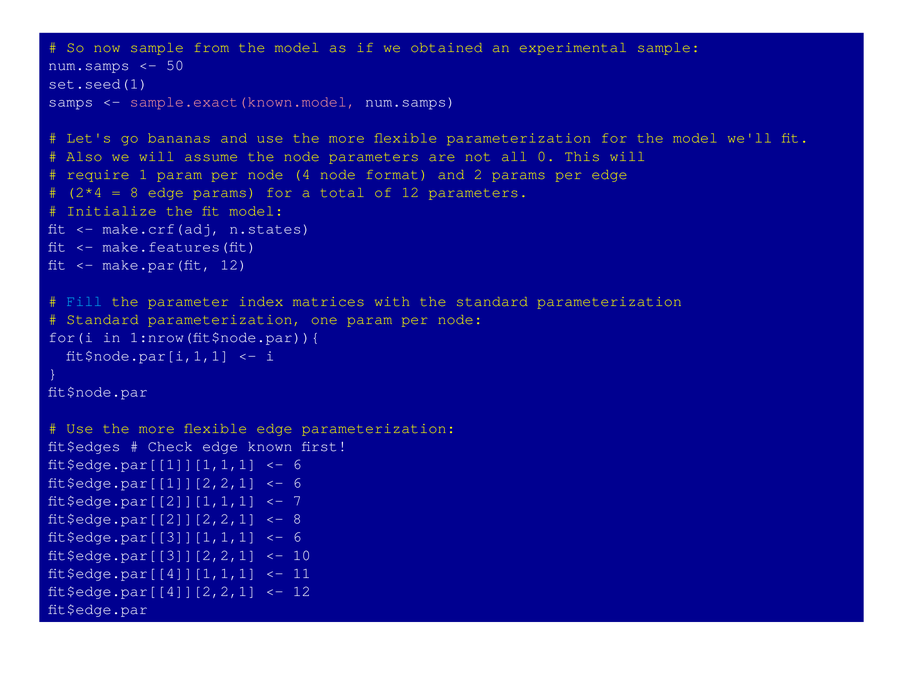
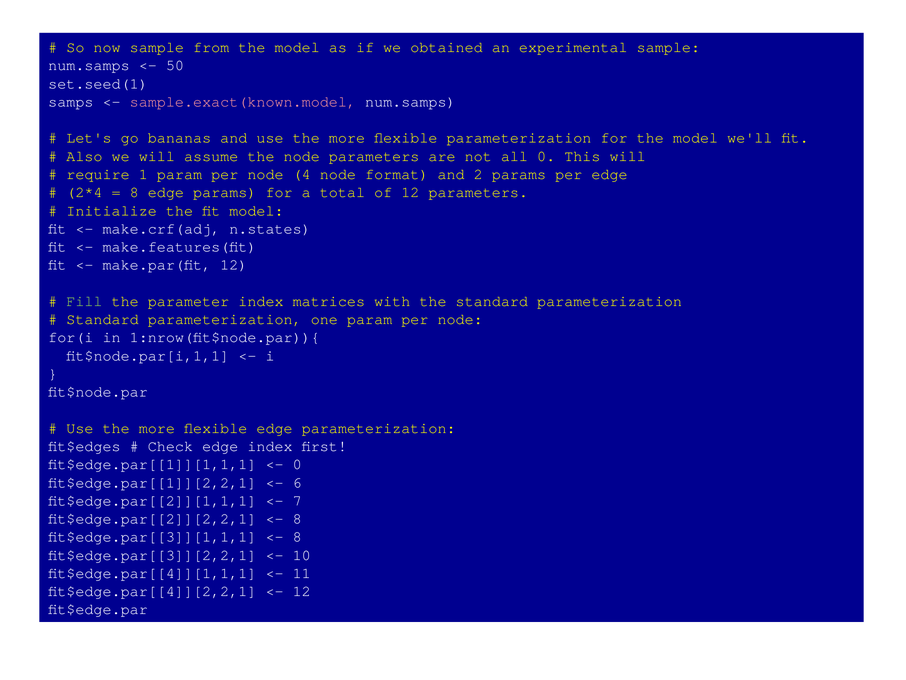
Fill colour: light blue -> light green
edge known: known -> index
6 at (297, 464): 6 -> 0
6 at (297, 537): 6 -> 8
